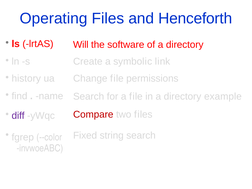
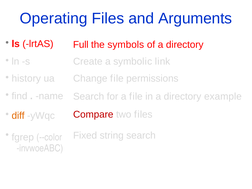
Henceforth: Henceforth -> Arguments
Will: Will -> Full
software: software -> symbols
diff colour: purple -> orange
